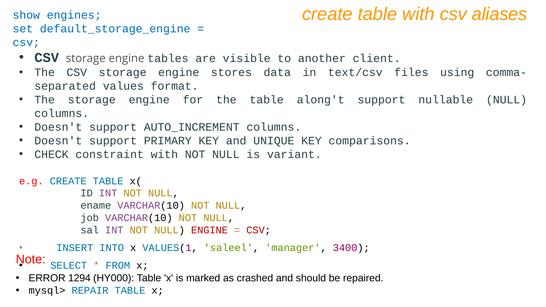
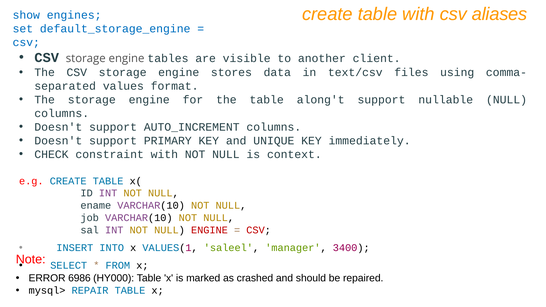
comparisons: comparisons -> immediately
variant: variant -> context
1294: 1294 -> 6986
